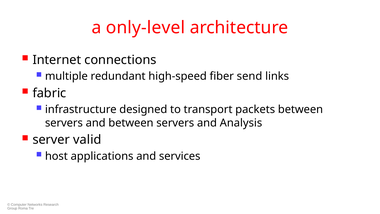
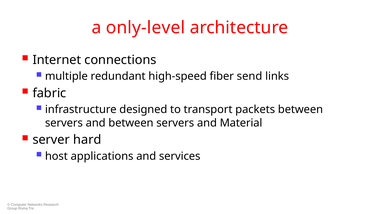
Analysis: Analysis -> Material
valid: valid -> hard
